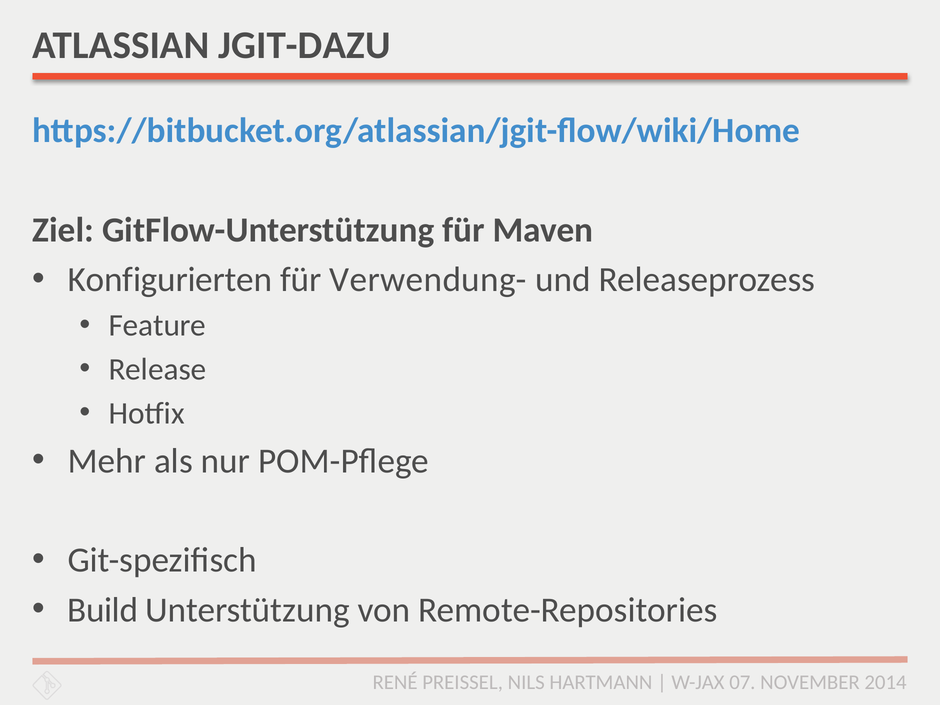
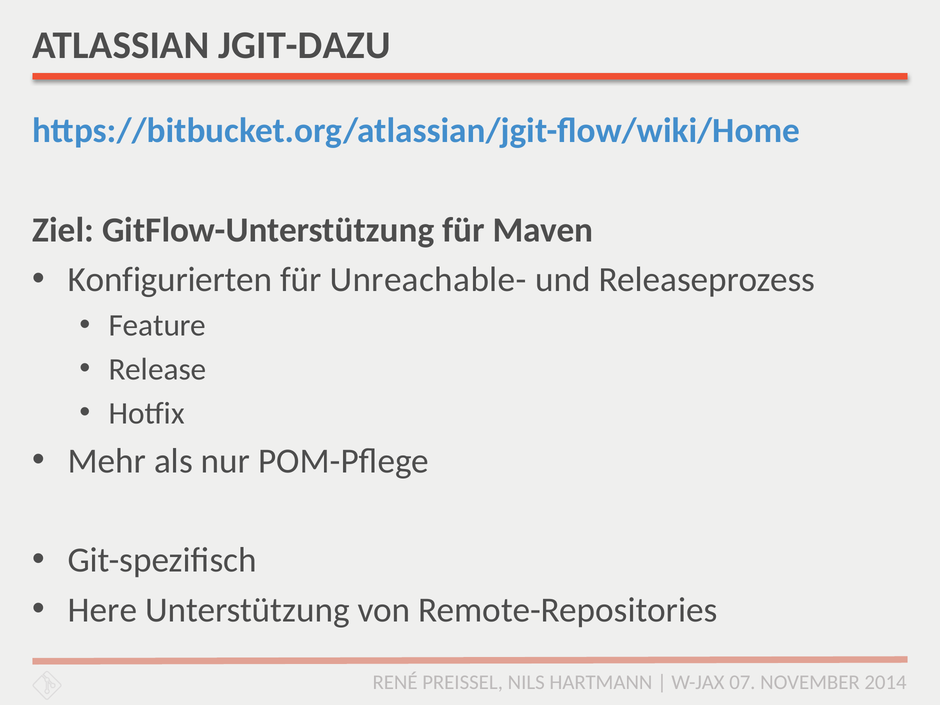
Verwendung-: Verwendung- -> Unreachable-
Build: Build -> Here
